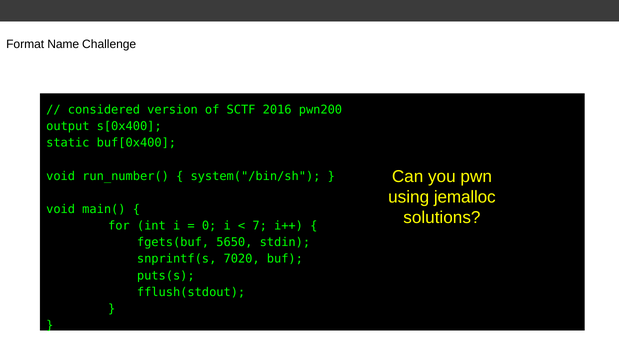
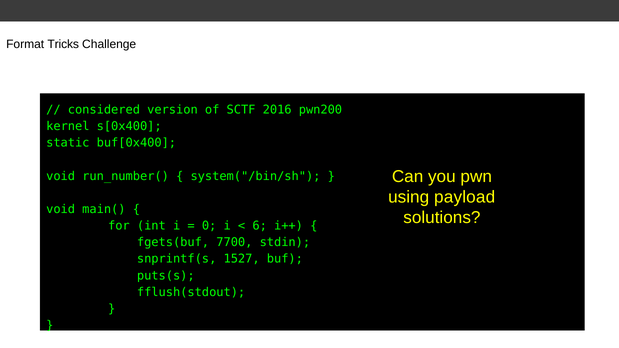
Name: Name -> Tricks
output: output -> kernel
jemalloc: jemalloc -> payload
7: 7 -> 6
5650: 5650 -> 7700
7020: 7020 -> 1527
